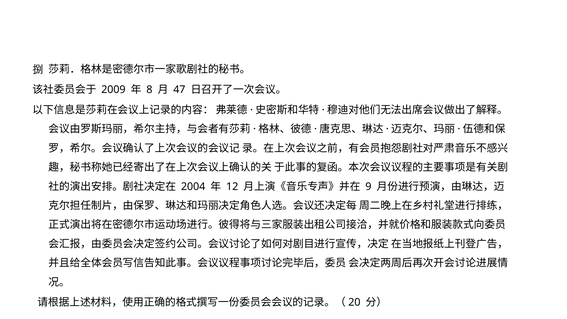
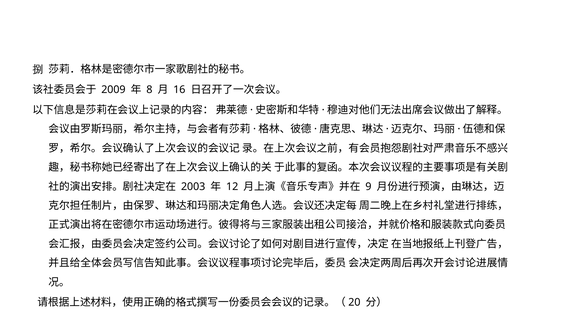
47: 47 -> 16
2004: 2004 -> 2003
